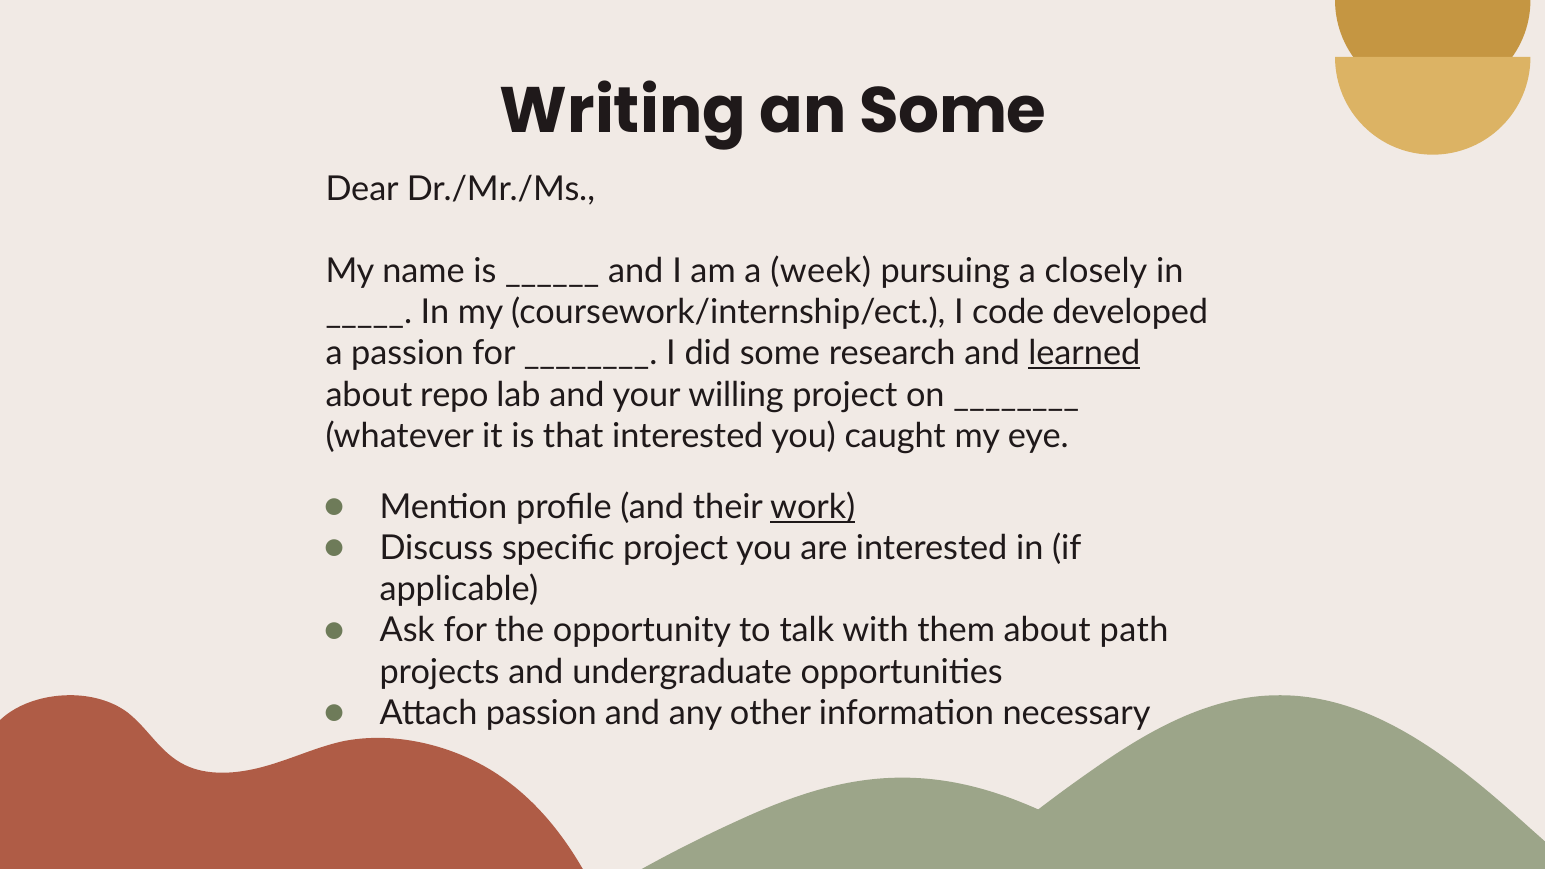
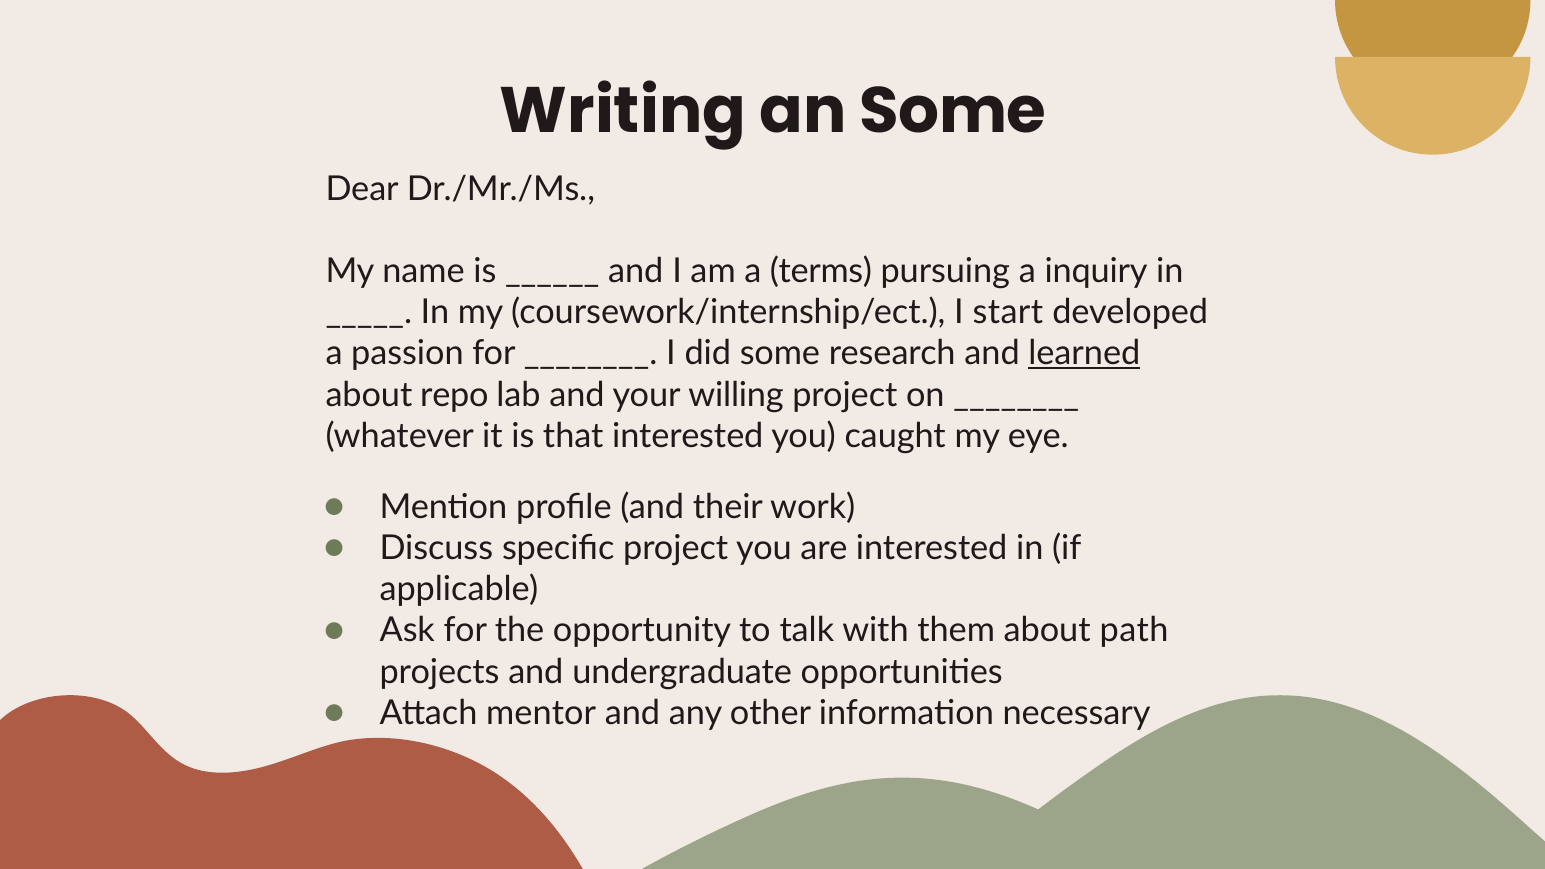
week: week -> terms
closely: closely -> inquiry
code: code -> start
work underline: present -> none
Attach passion: passion -> mentor
